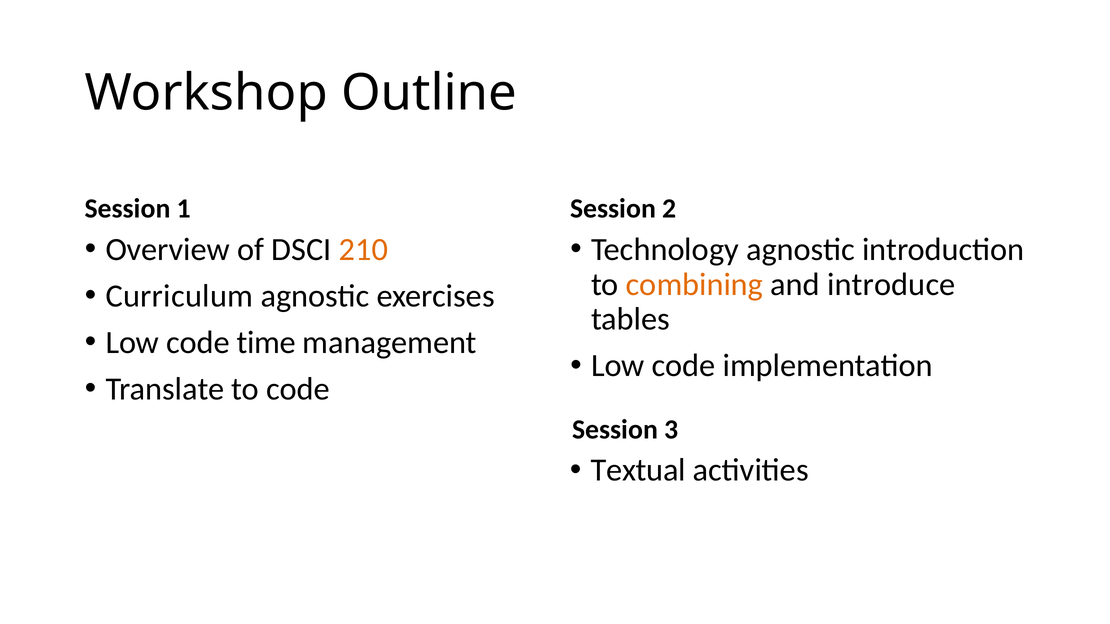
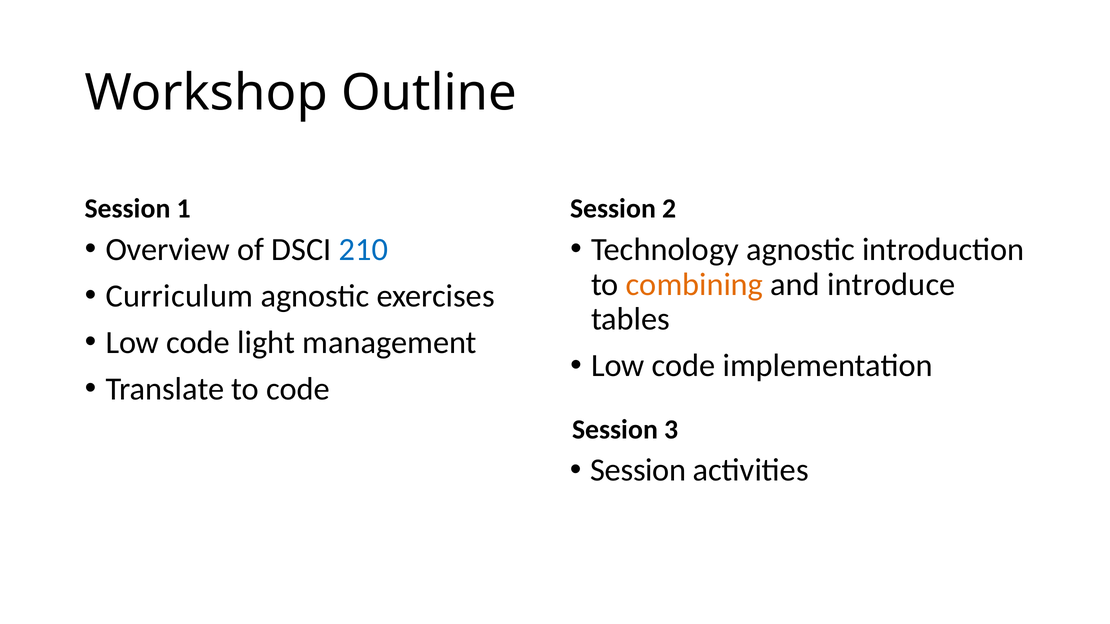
210 colour: orange -> blue
time: time -> light
Textual at (638, 471): Textual -> Session
